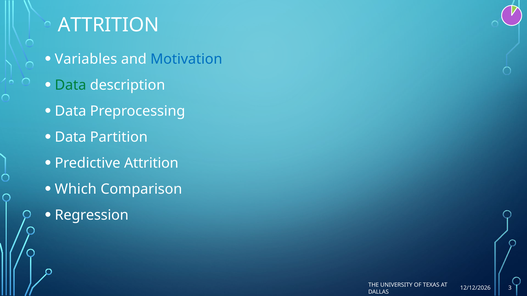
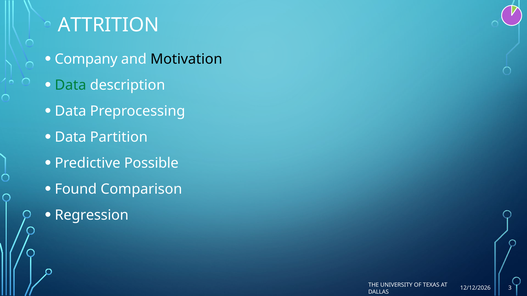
Variables: Variables -> Company
Motivation colour: blue -> black
Predictive Attrition: Attrition -> Possible
Which: Which -> Found
